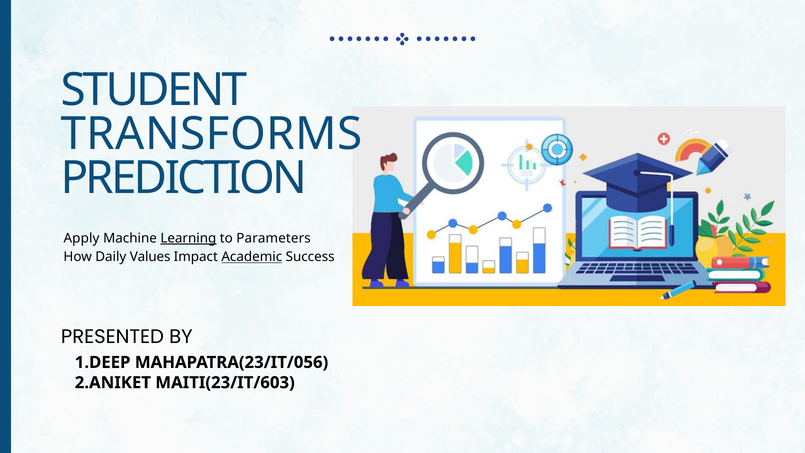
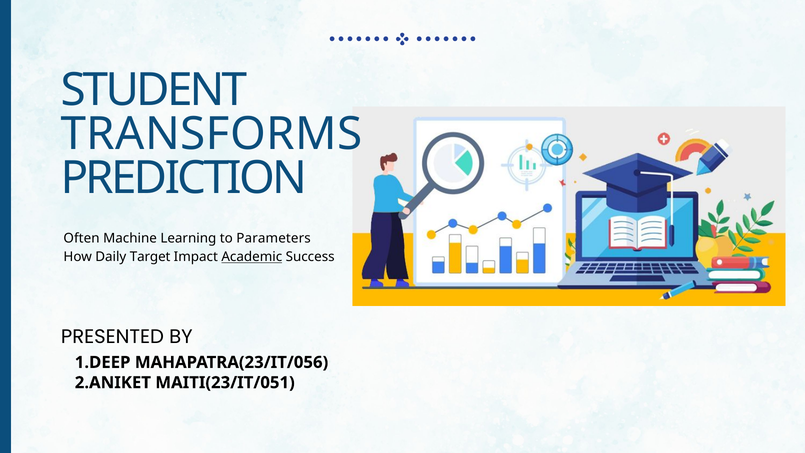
Apply: Apply -> Often
Learning underline: present -> none
Values: Values -> Target
MAITI(23/IT/603: MAITI(23/IT/603 -> MAITI(23/IT/051
